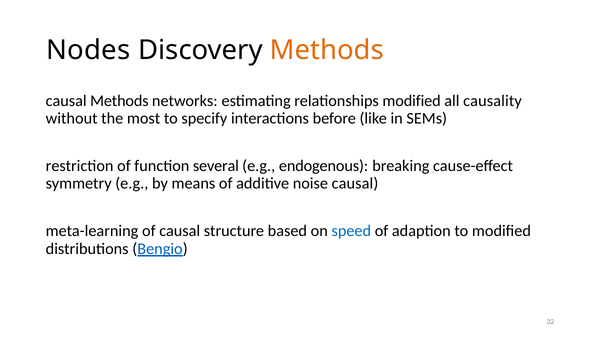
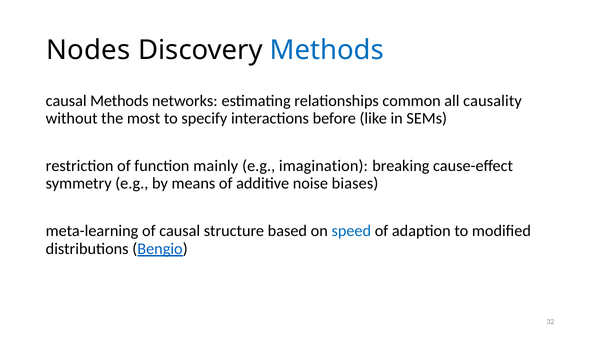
Methods at (327, 50) colour: orange -> blue
relationships modified: modified -> common
several: several -> mainly
endogenous: endogenous -> imagination
noise causal: causal -> biases
